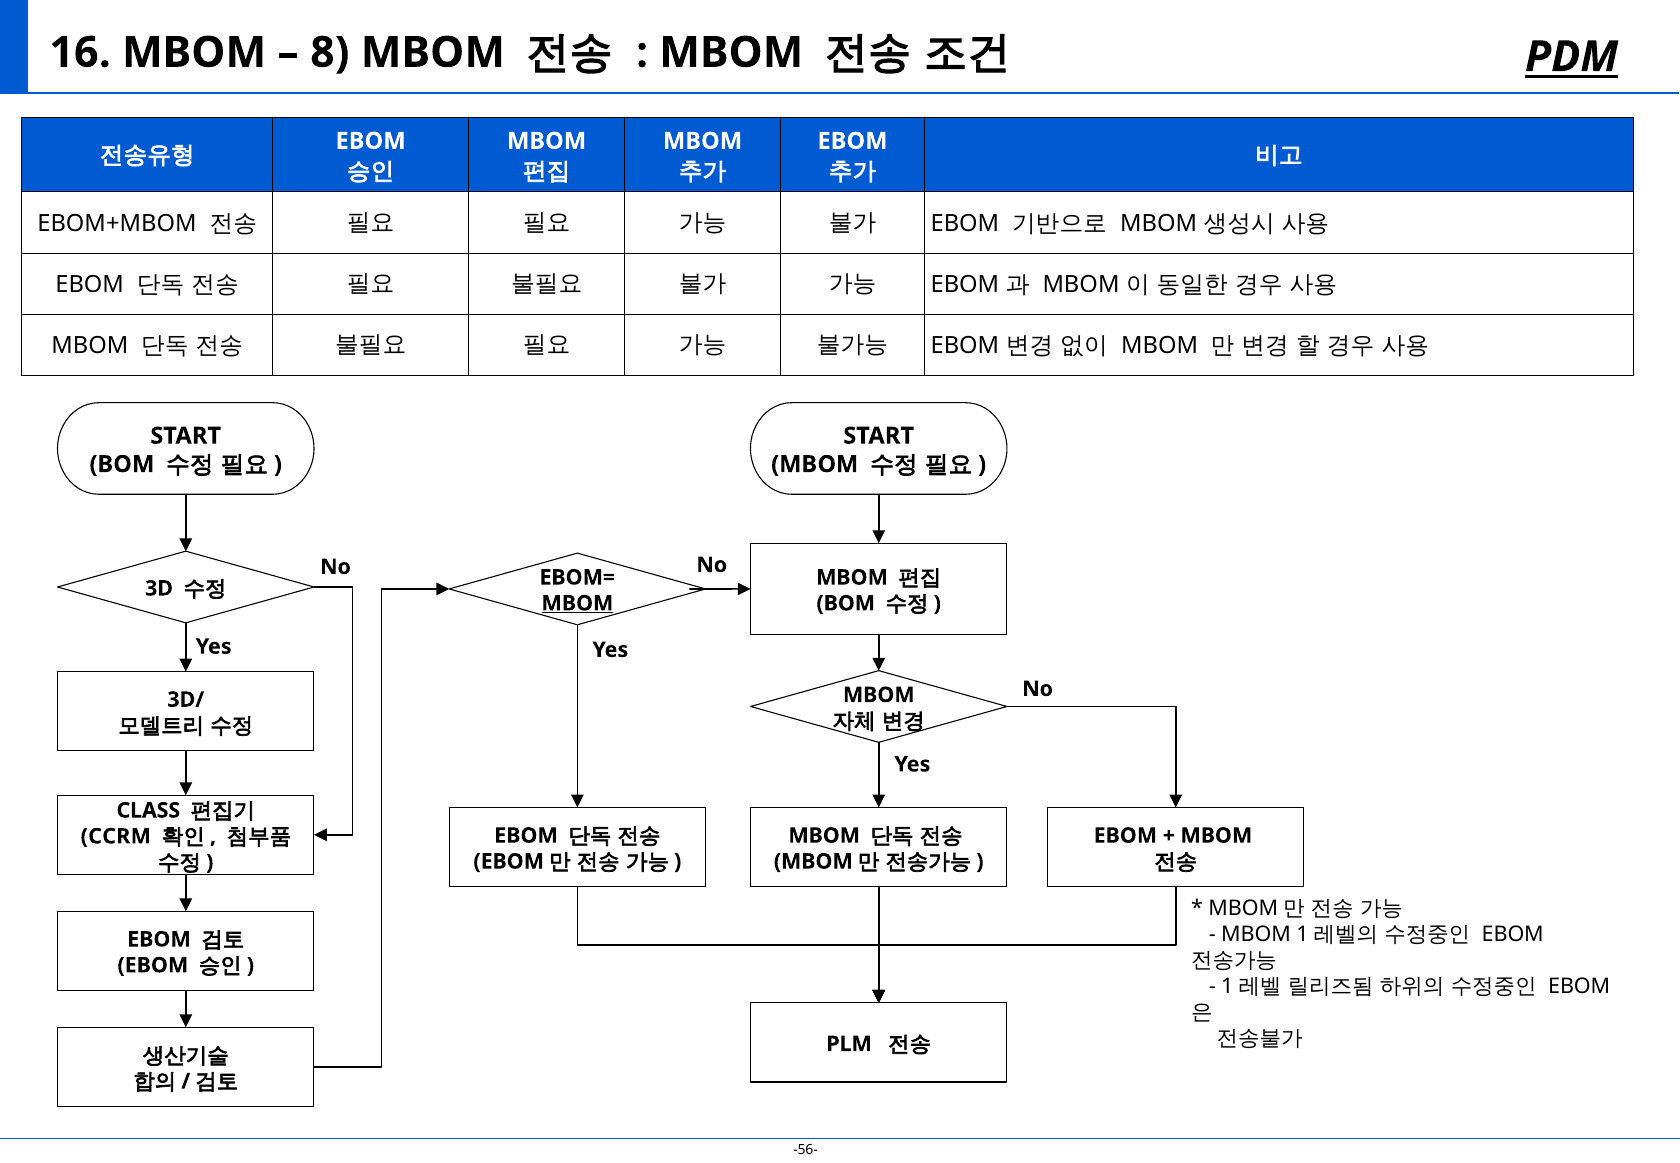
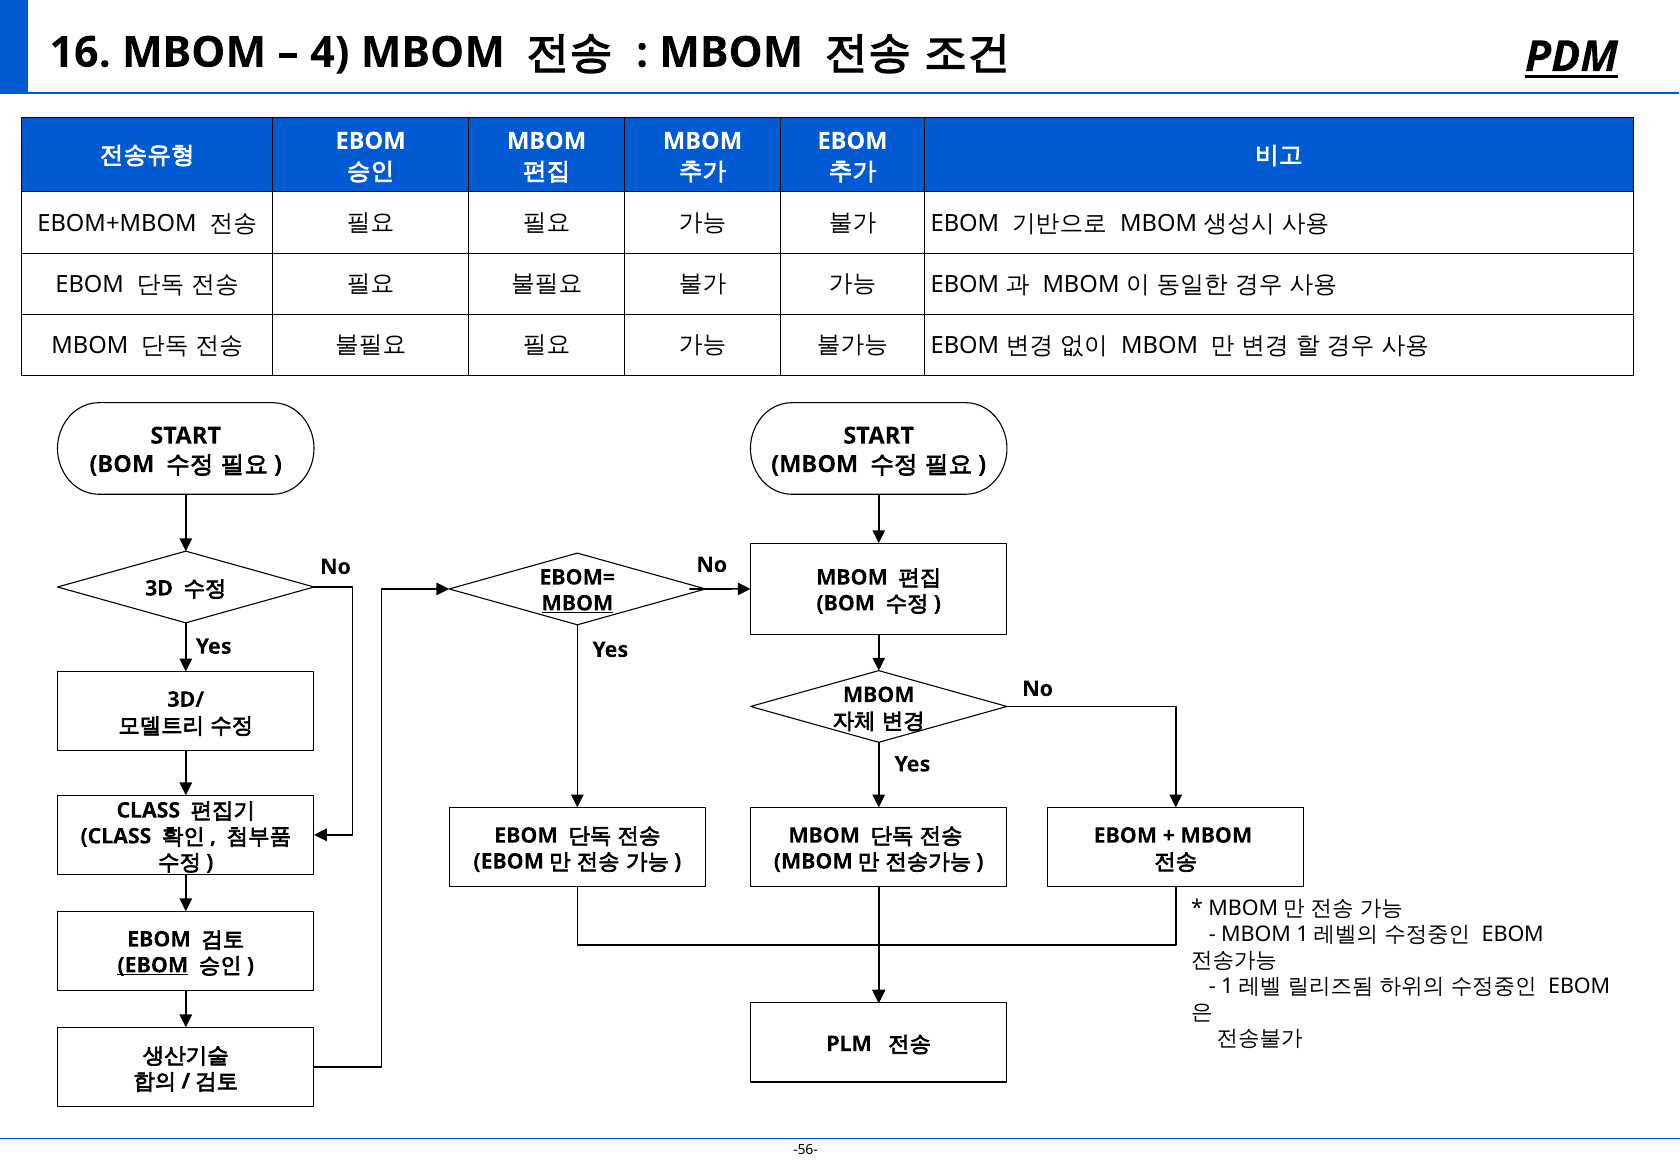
8: 8 -> 4
CCRM at (116, 836): CCRM -> CLASS
EBOM at (153, 965) underline: none -> present
